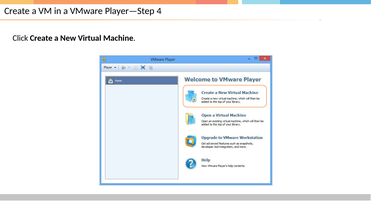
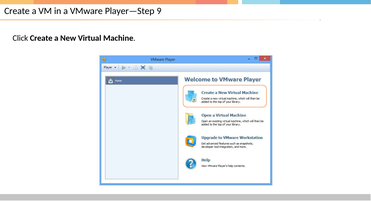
4: 4 -> 9
